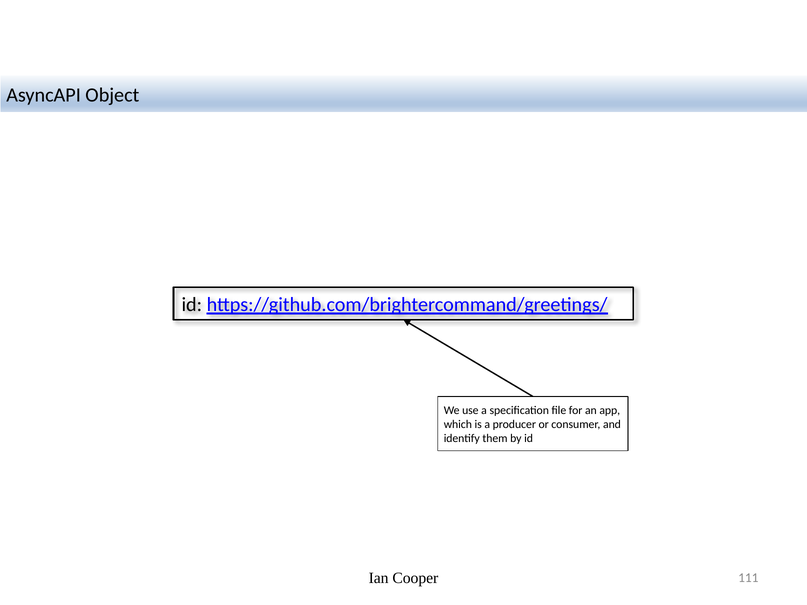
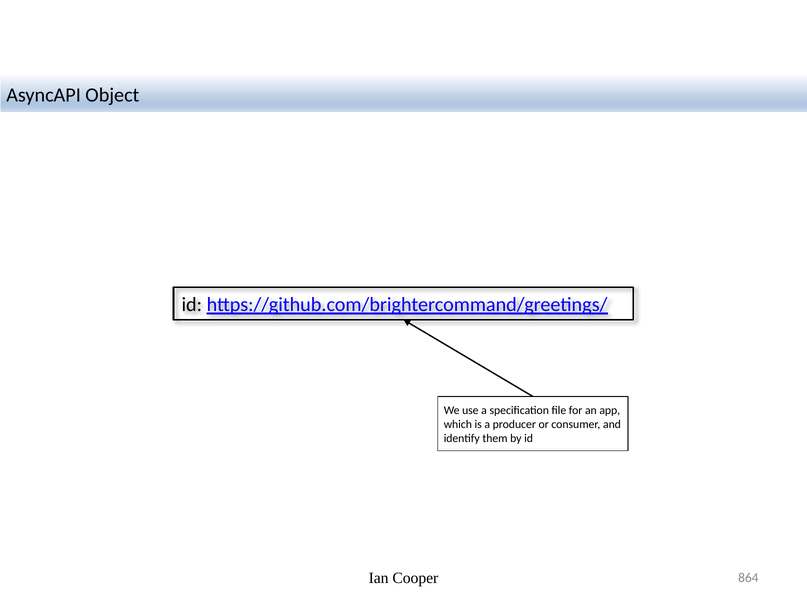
111: 111 -> 864
